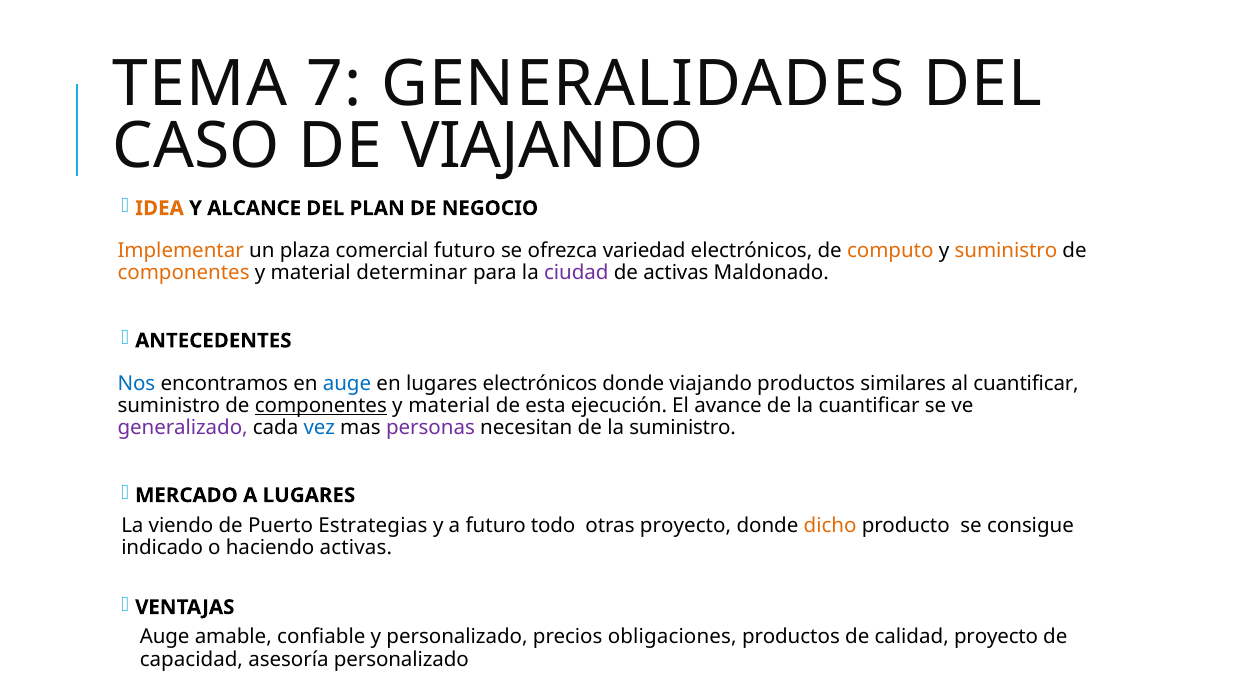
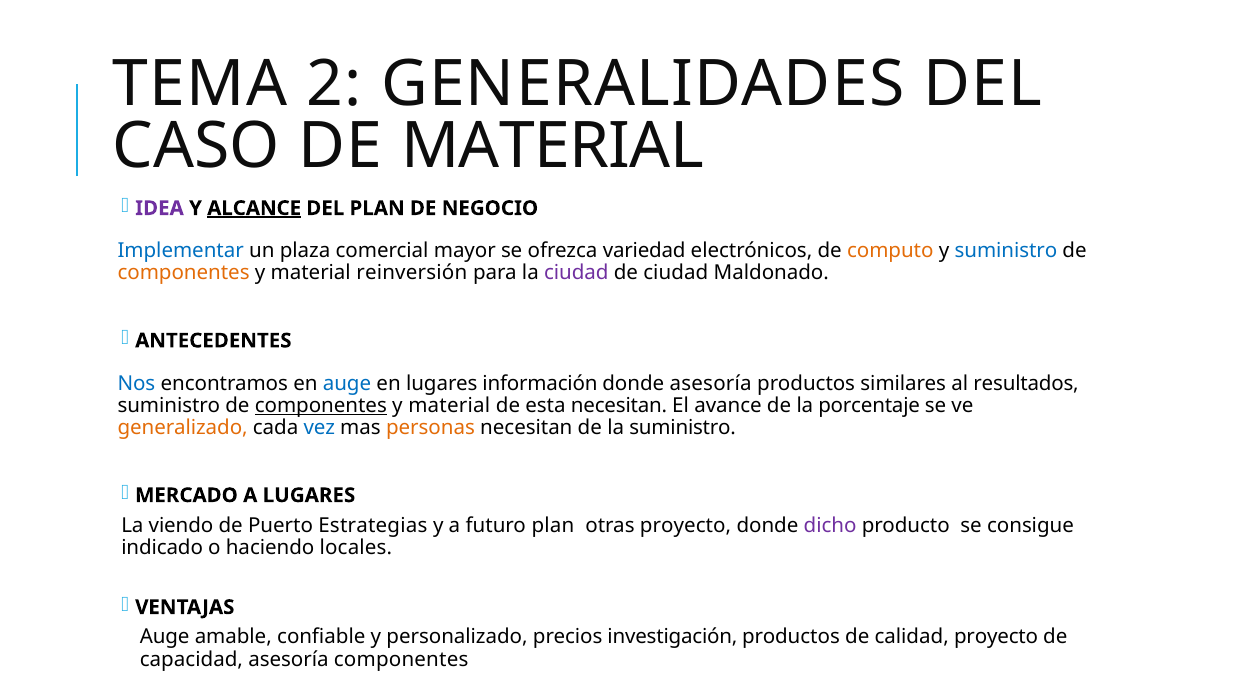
7: 7 -> 2
DE VIAJANDO: VIAJANDO -> MATERIAL
IDEA colour: orange -> purple
ALCANCE underline: none -> present
Implementar colour: orange -> blue
comercial futuro: futuro -> mayor
suministro at (1006, 251) colour: orange -> blue
determinar: determinar -> reinversión
de activas: activas -> ciudad
lugares electrónicos: electrónicos -> información
donde viajando: viajando -> asesoría
al cuantificar: cuantificar -> resultados
esta ejecución: ejecución -> necesitan
la cuantificar: cuantificar -> porcentaje
generalizado colour: purple -> orange
personas colour: purple -> orange
futuro todo: todo -> plan
dicho colour: orange -> purple
haciendo activas: activas -> locales
obligaciones: obligaciones -> investigación
asesoría personalizado: personalizado -> componentes
